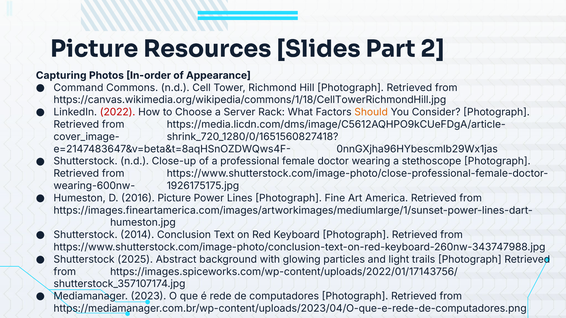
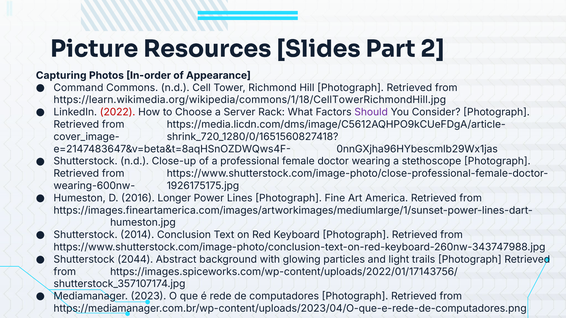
https://canvas.wikimedia.org/wikipedia/commons/1/18/CellTowerRichmondHill.jpg: https://canvas.wikimedia.org/wikipedia/commons/1/18/CellTowerRichmondHill.jpg -> https://learn.wikimedia.org/wikipedia/commons/1/18/CellTowerRichmondHill.jpg
Should colour: orange -> purple
2016 Picture: Picture -> Longer
2025: 2025 -> 2044
